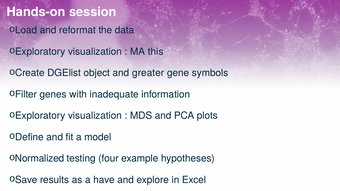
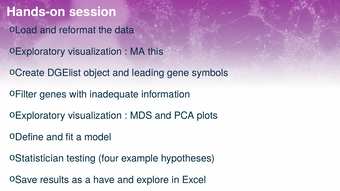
greater: greater -> leading
Normalized: Normalized -> Statistician
